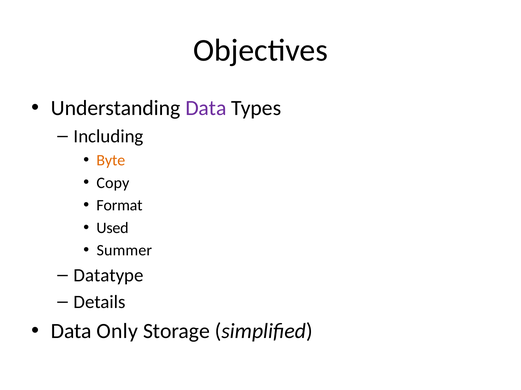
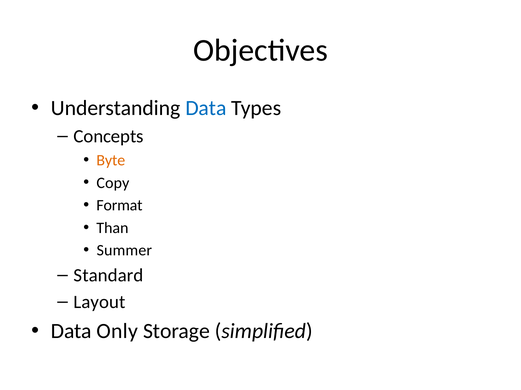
Data at (206, 108) colour: purple -> blue
Including: Including -> Concepts
Used: Used -> Than
Datatype: Datatype -> Standard
Details: Details -> Layout
